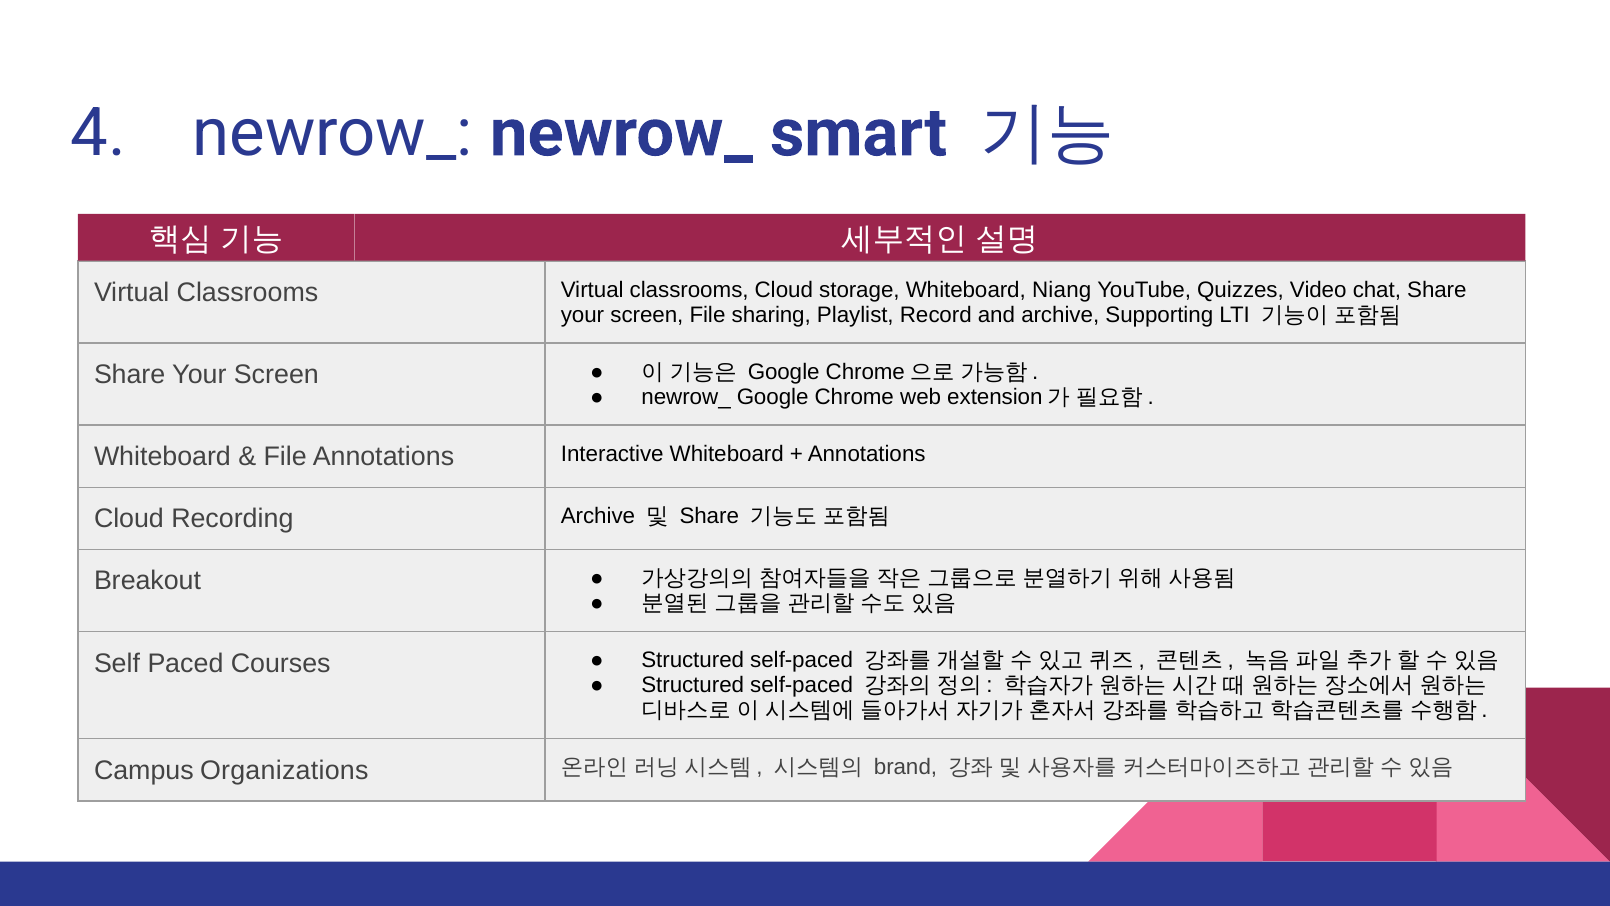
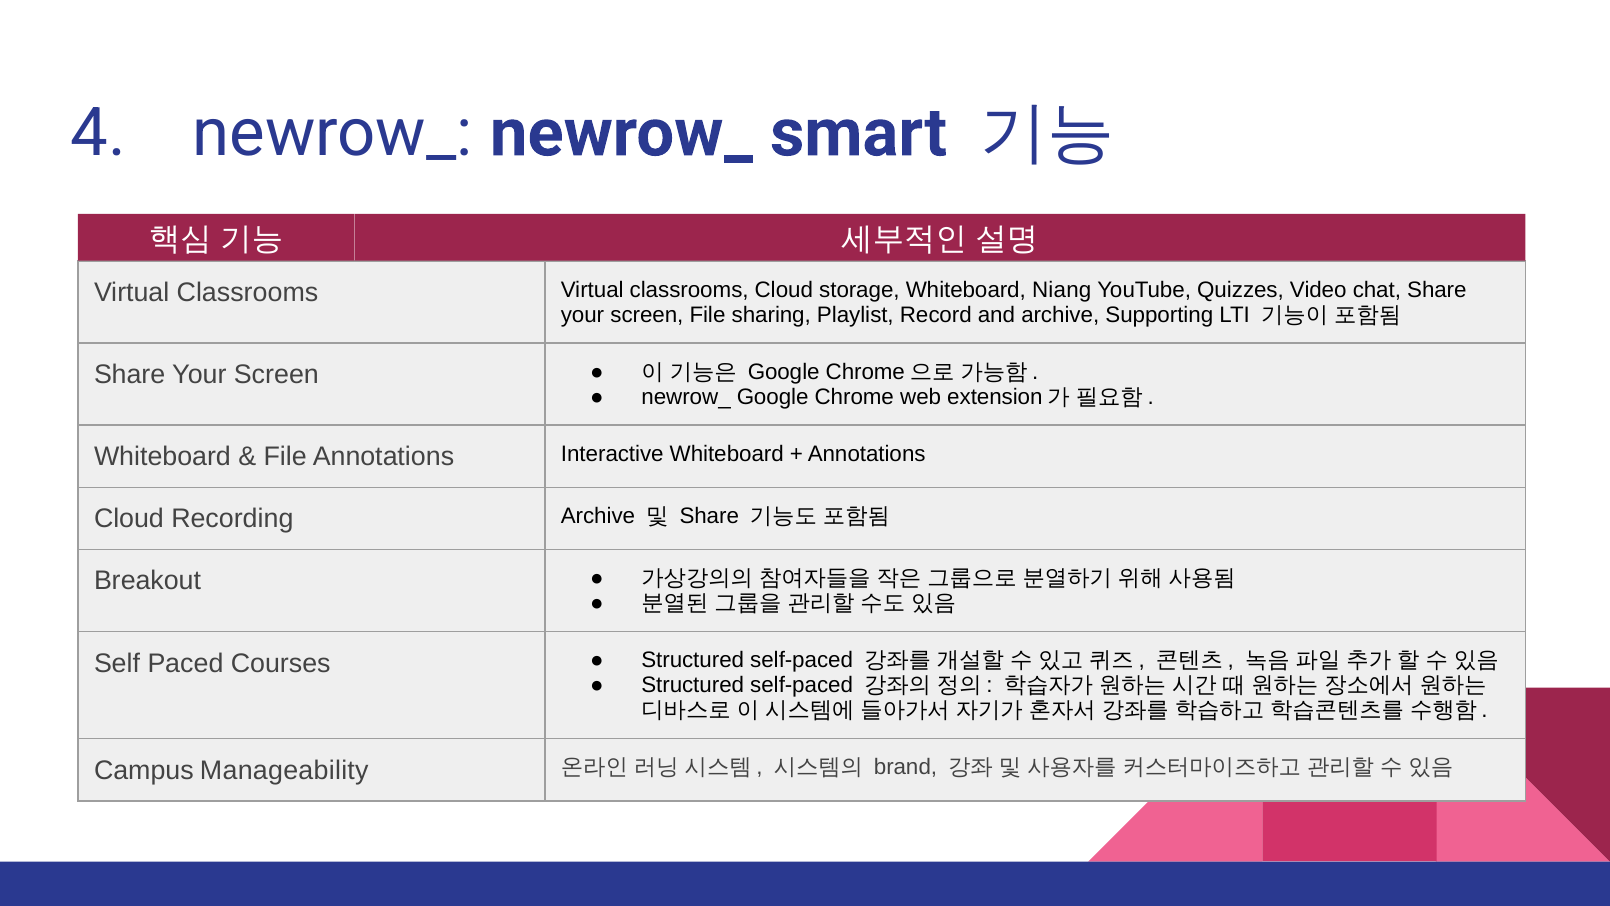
Organizations: Organizations -> Manageability
